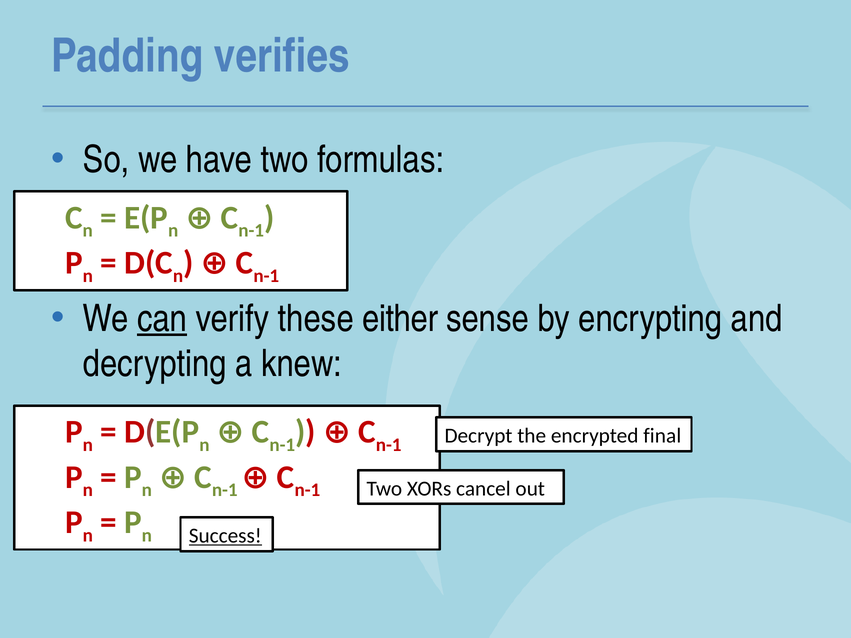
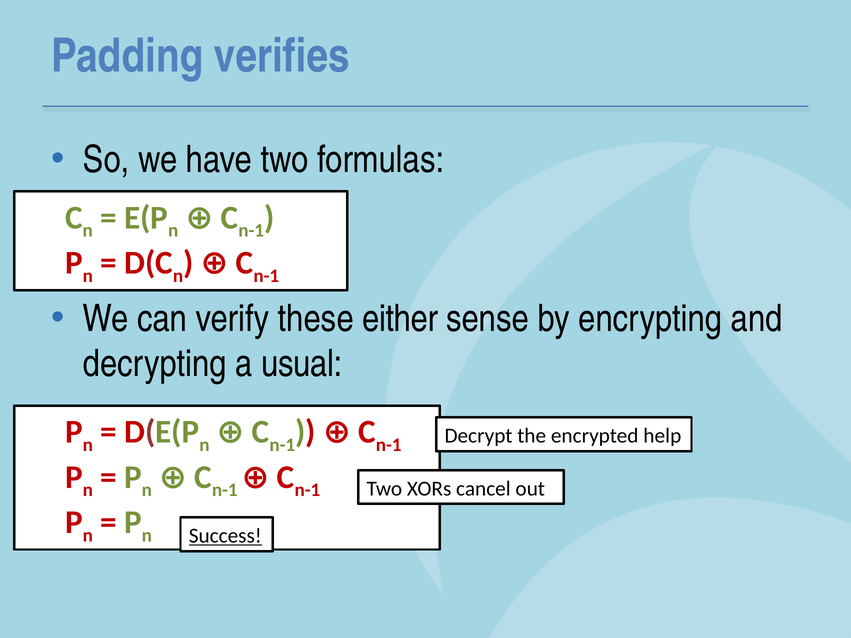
can underline: present -> none
knew: knew -> usual
final: final -> help
